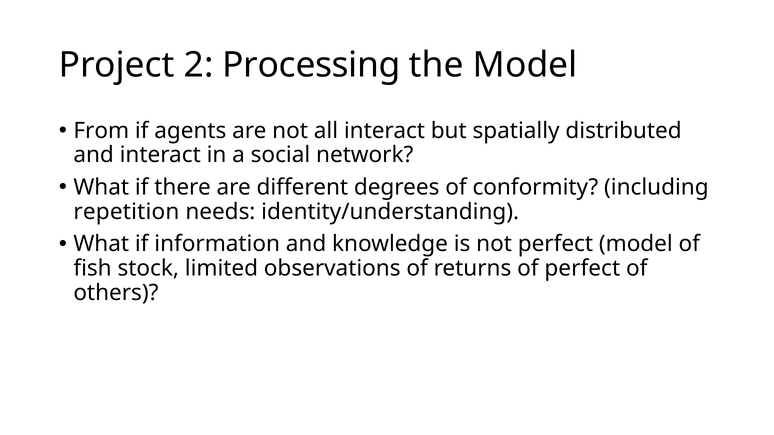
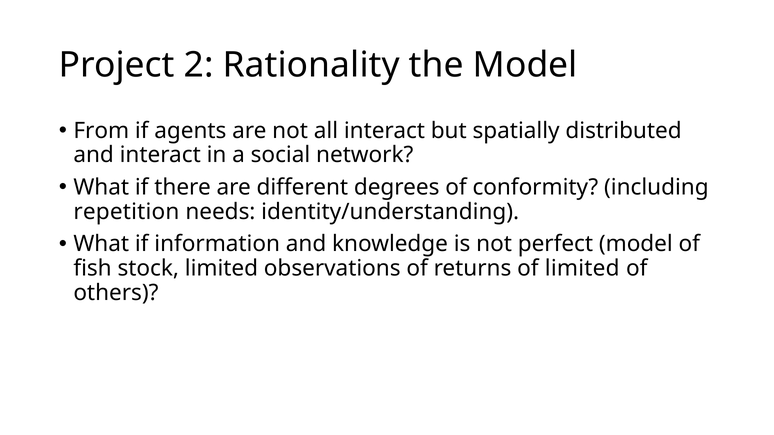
Processing: Processing -> Rationality
of perfect: perfect -> limited
